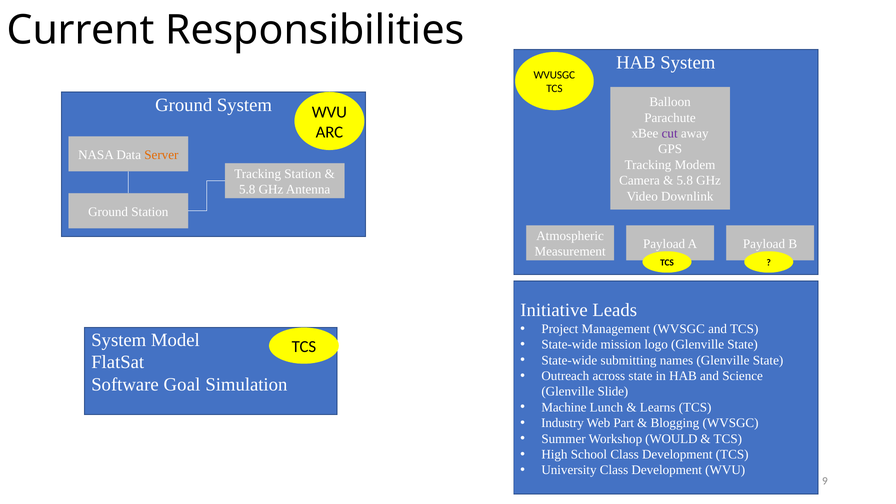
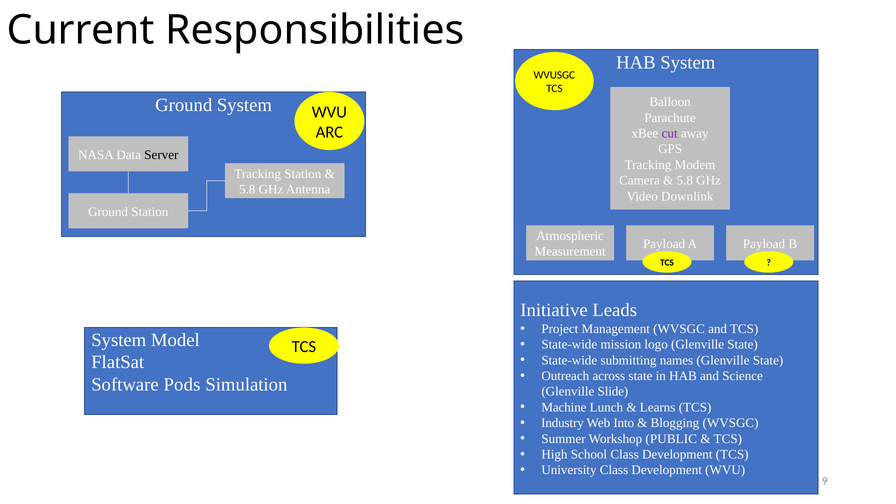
Server colour: orange -> black
Goal: Goal -> Pods
Part: Part -> Into
WOULD: WOULD -> PUBLIC
